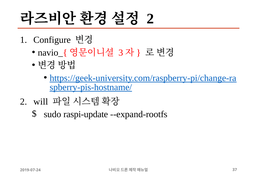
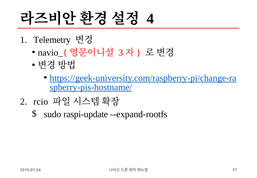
2 at (150, 19): 2 -> 4
Configure: Configure -> Telemetry
will: will -> rcio
